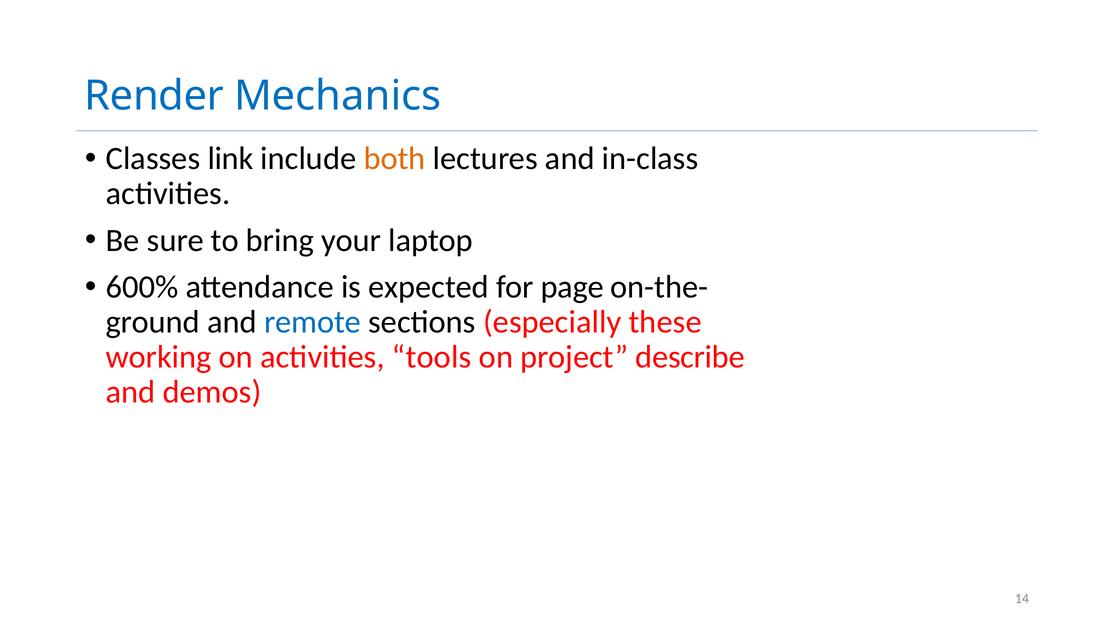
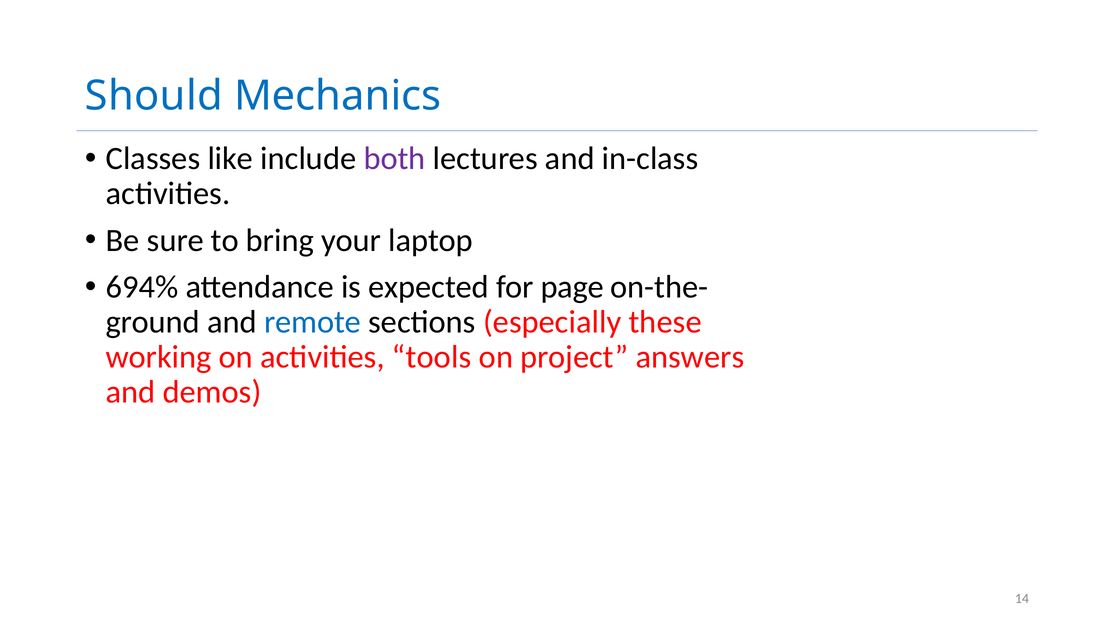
Render: Render -> Should
link: link -> like
both colour: orange -> purple
600%: 600% -> 694%
describe: describe -> answers
